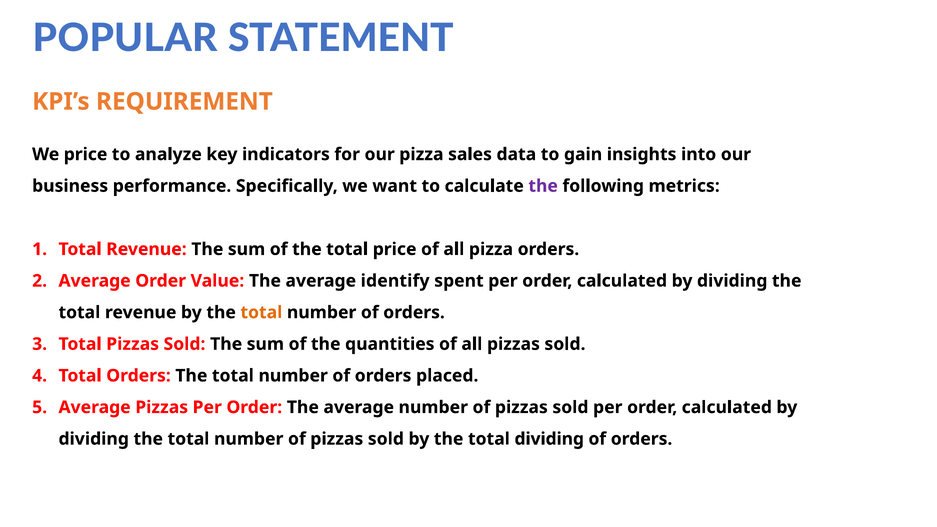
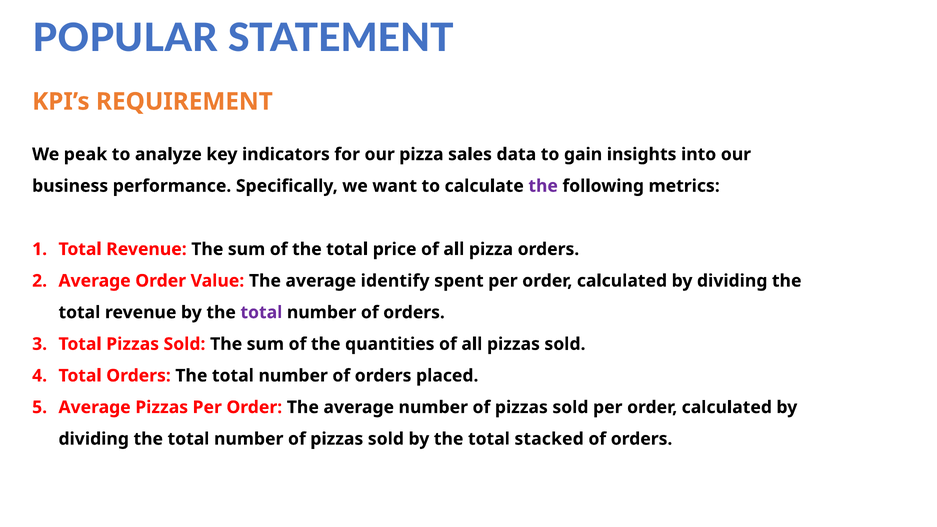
We price: price -> peak
total at (261, 312) colour: orange -> purple
total dividing: dividing -> stacked
